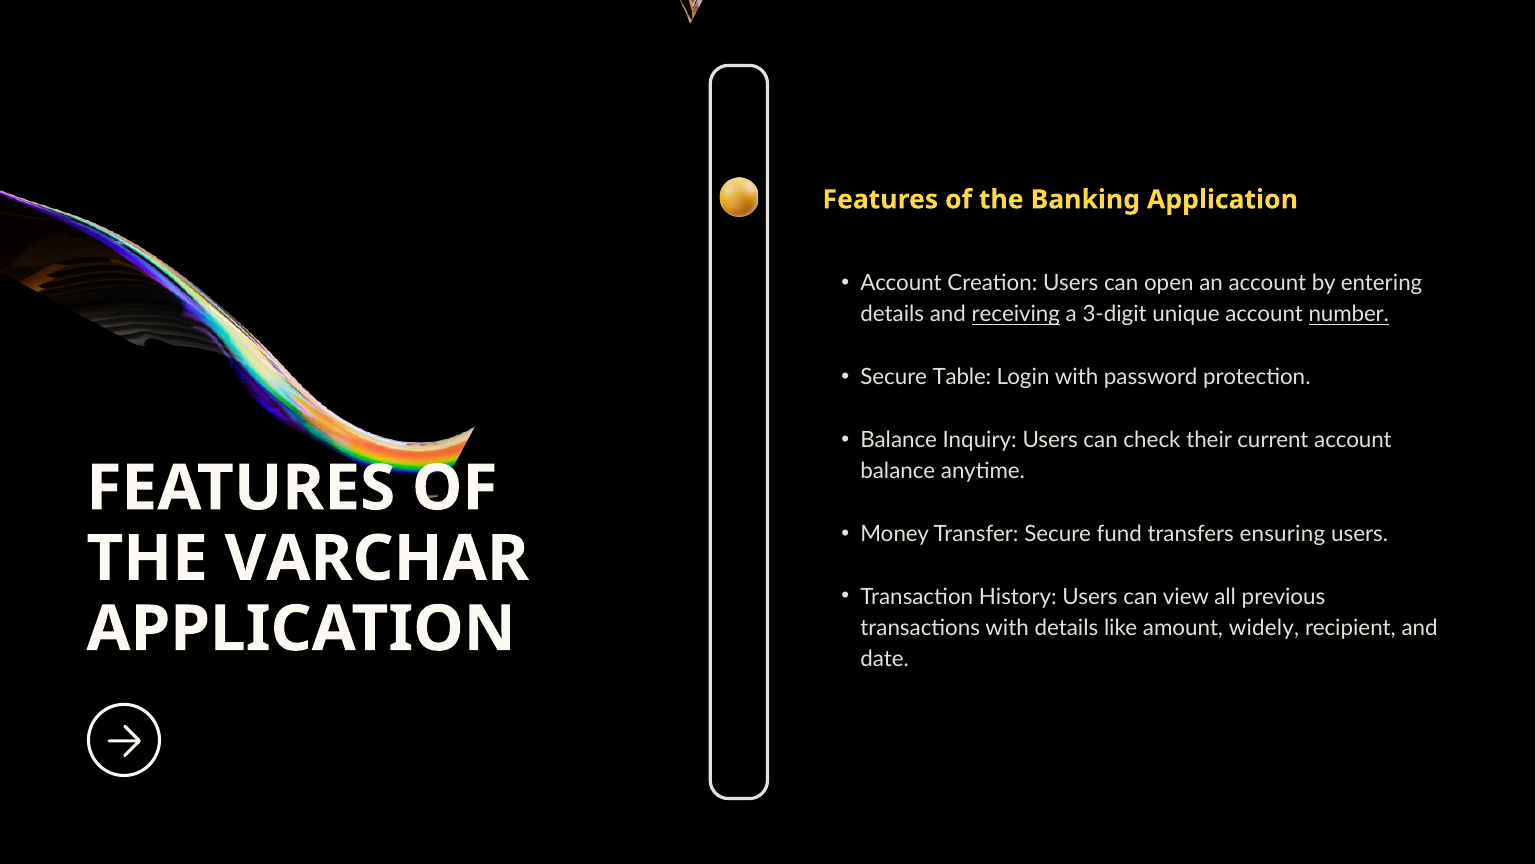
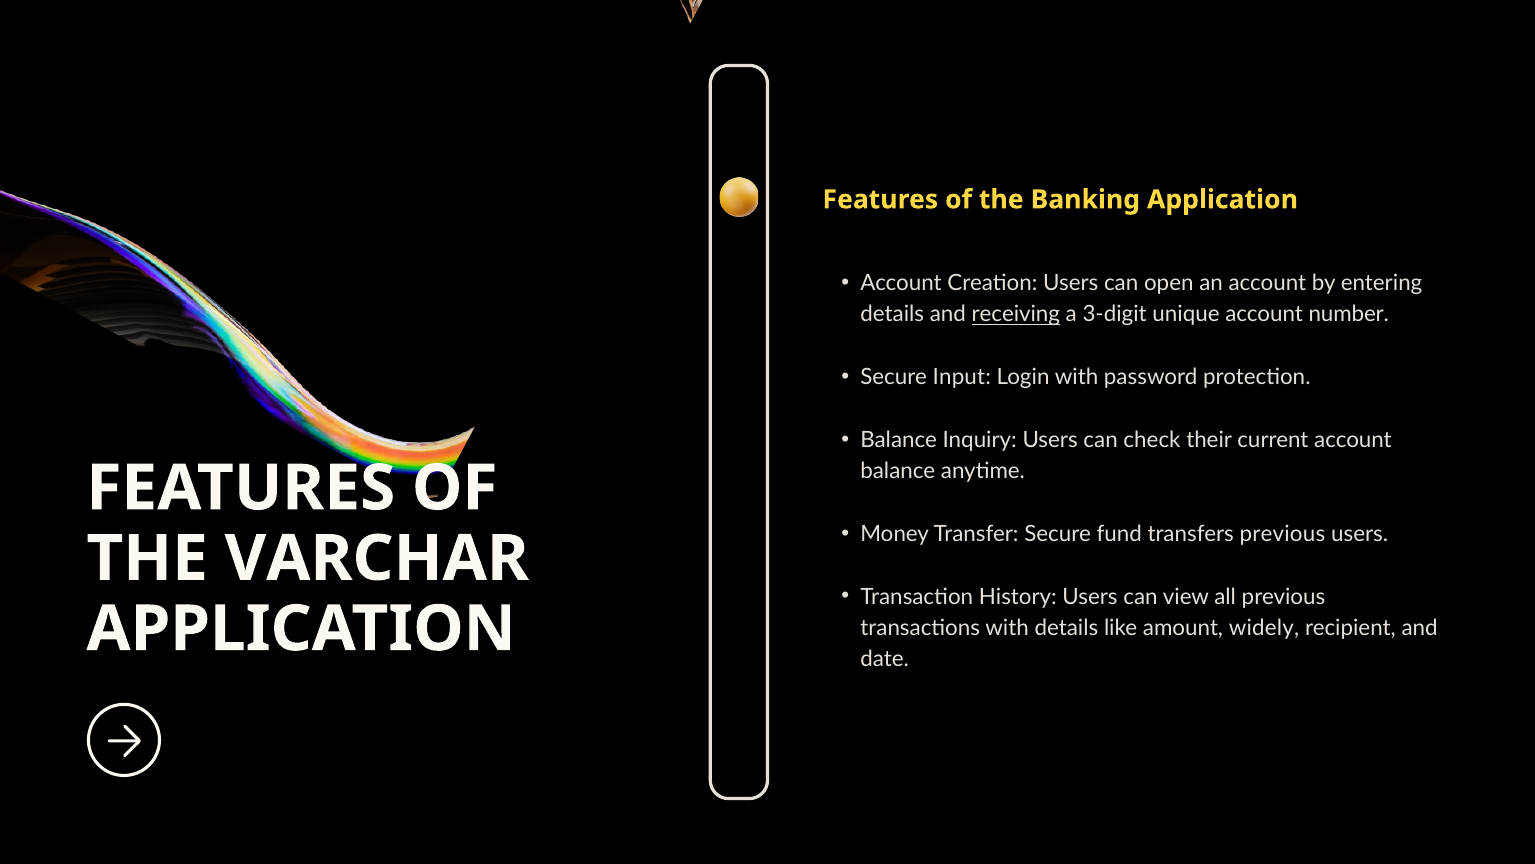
number underline: present -> none
Table: Table -> Input
transfers ensuring: ensuring -> previous
